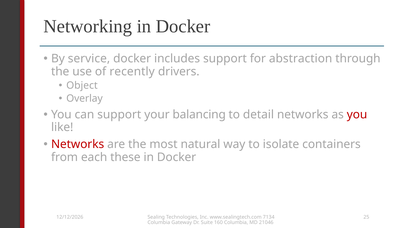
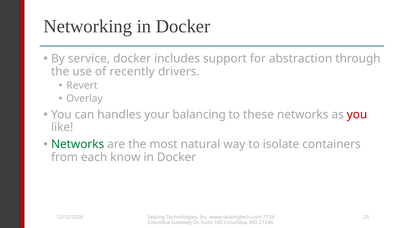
Object: Object -> Revert
can support: support -> handles
detail: detail -> these
Networks at (78, 144) colour: red -> green
these: these -> know
